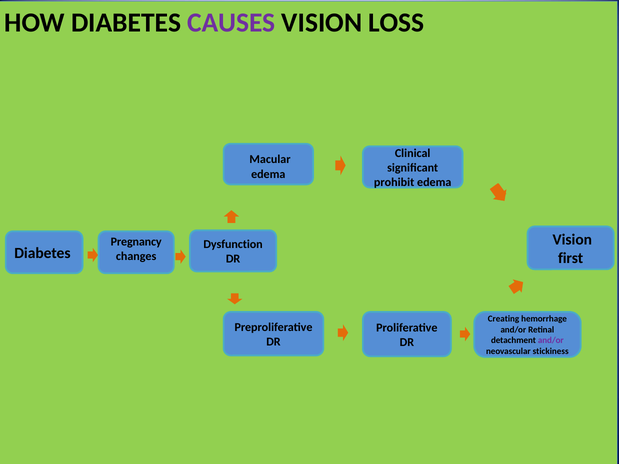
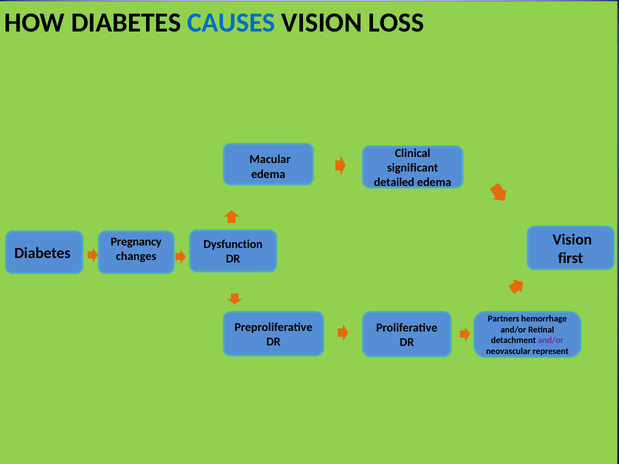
CAUSES colour: purple -> blue
prohibit: prohibit -> detailed
Creating: Creating -> Partners
stickiness: stickiness -> represent
